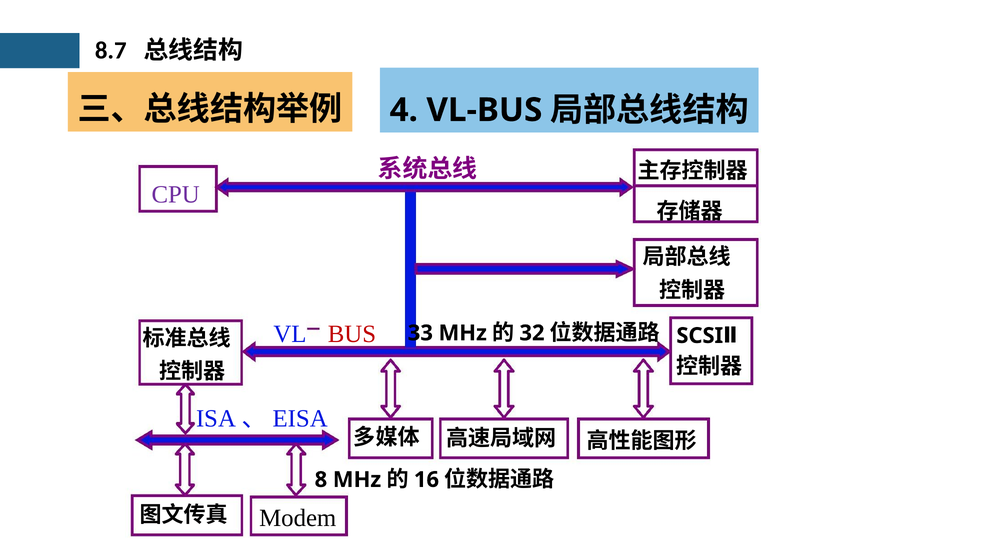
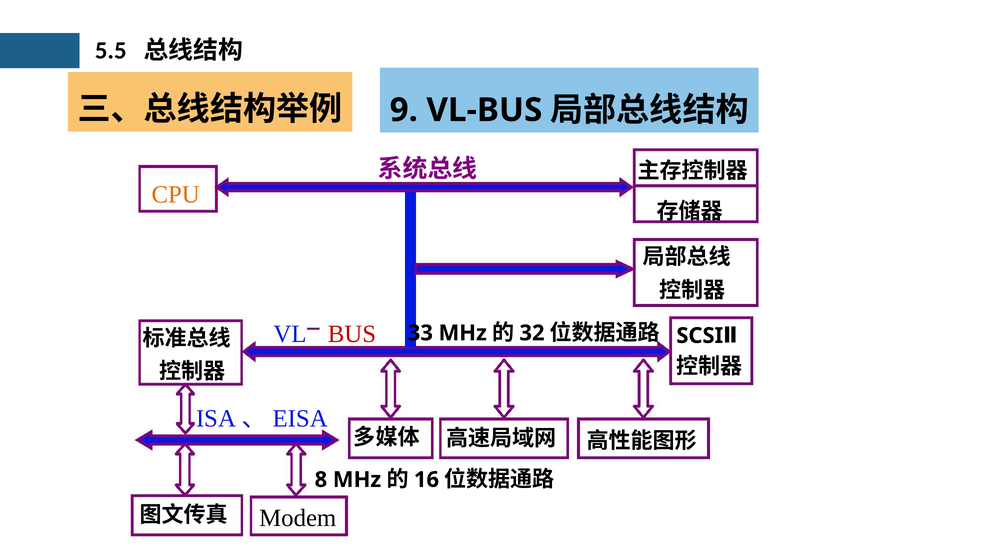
8.7: 8.7 -> 5.5
4: 4 -> 9
CPU colour: purple -> orange
